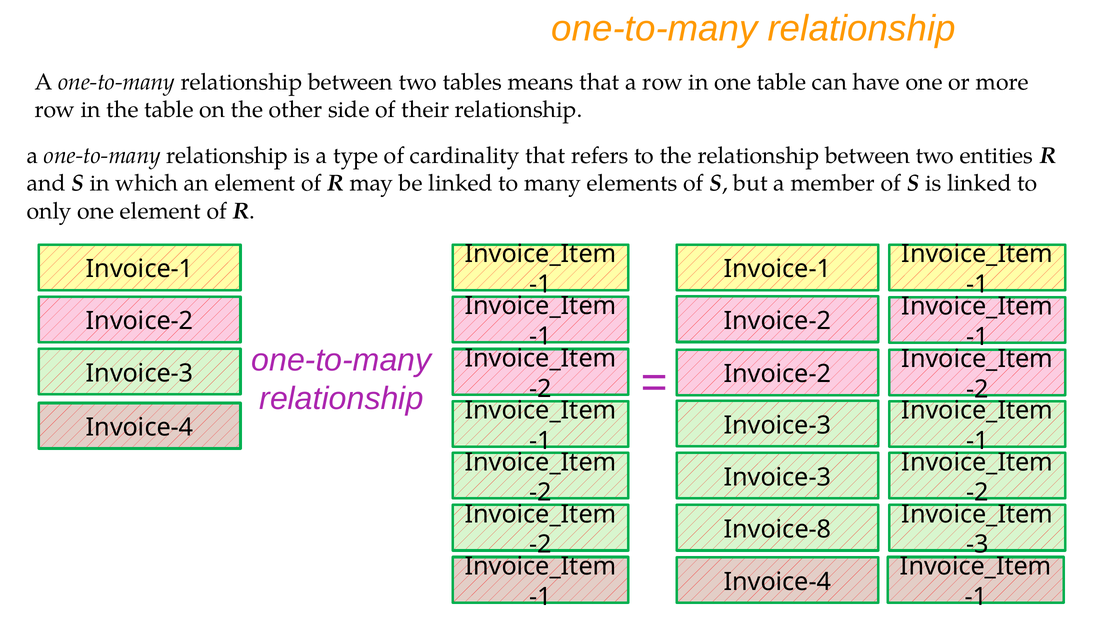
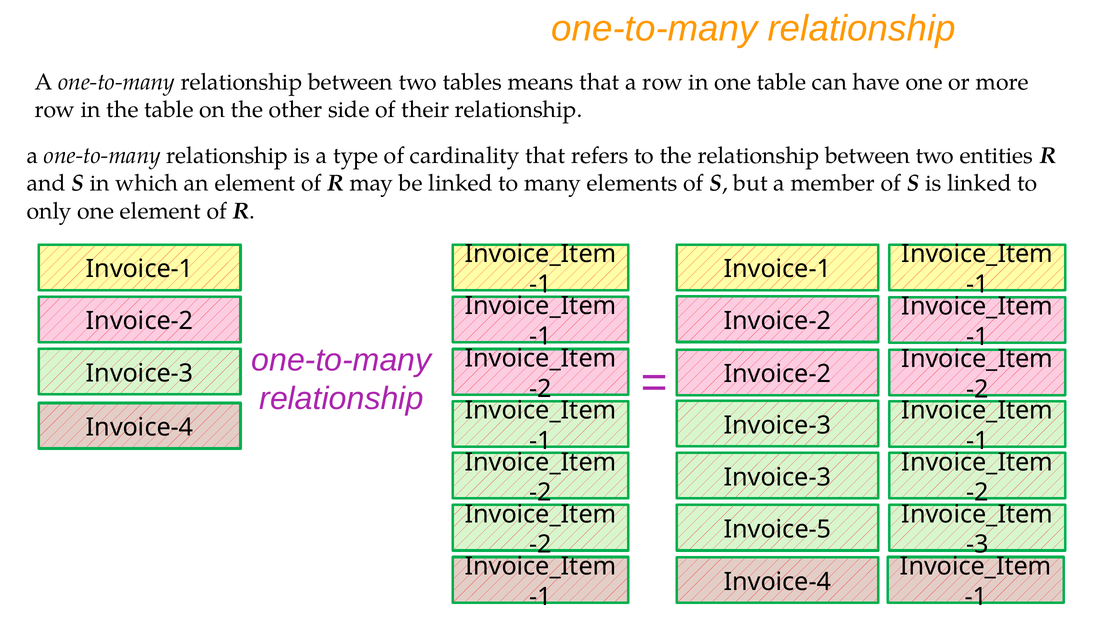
Invoice-8: Invoice-8 -> Invoice-5
